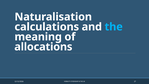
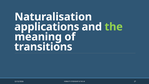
calculations: calculations -> applications
the at (114, 27) colour: light blue -> light green
allocations: allocations -> transitions
